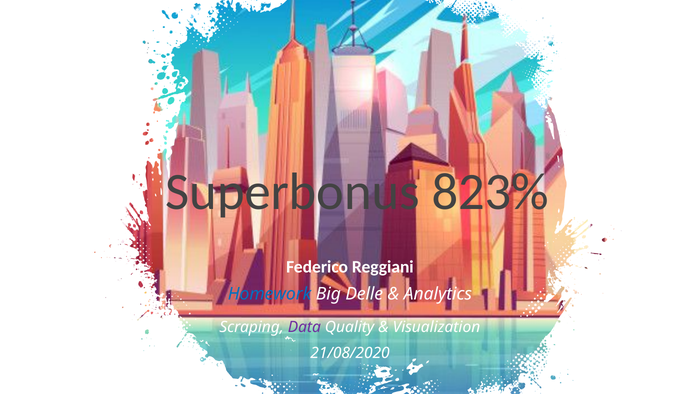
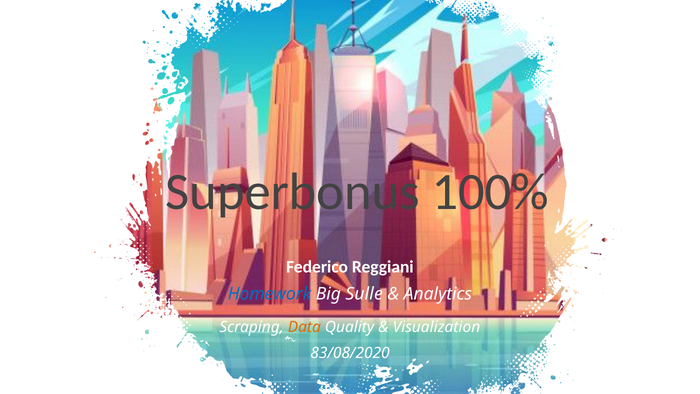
823%: 823% -> 100%
Delle: Delle -> Sulle
Data colour: purple -> orange
21/08/2020: 21/08/2020 -> 83/08/2020
